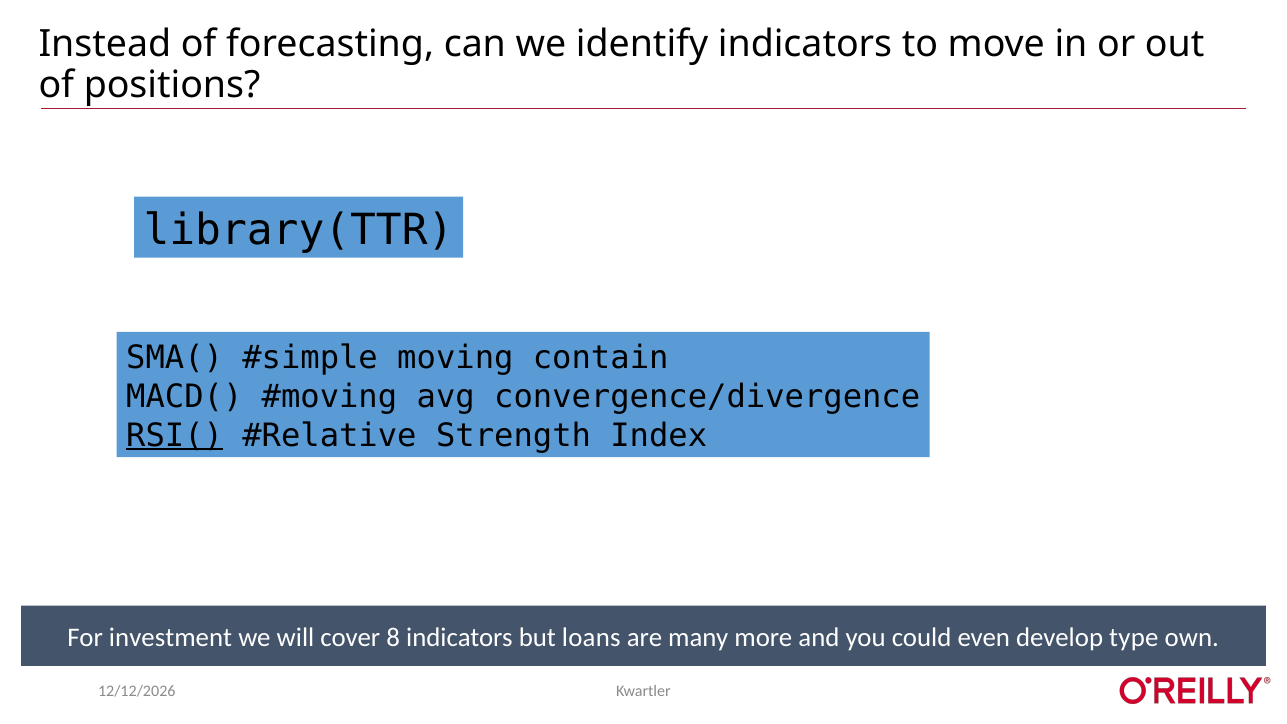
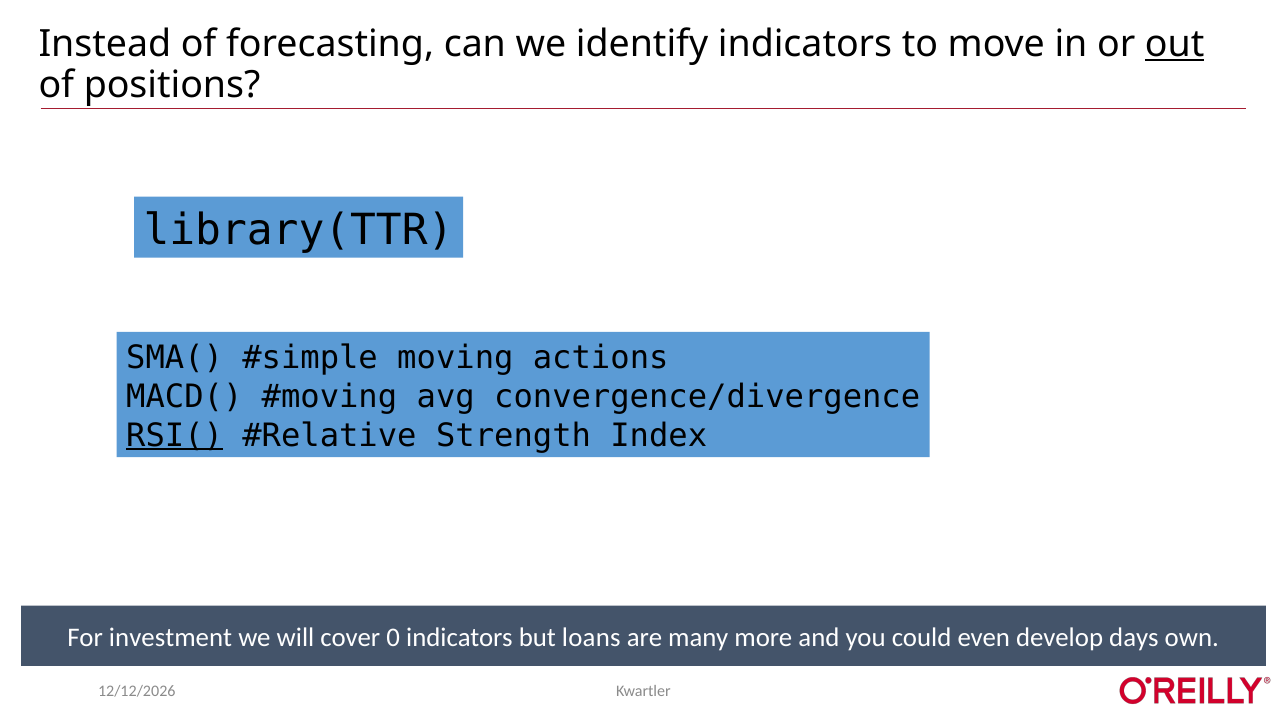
out underline: none -> present
contain: contain -> actions
8: 8 -> 0
type: type -> days
